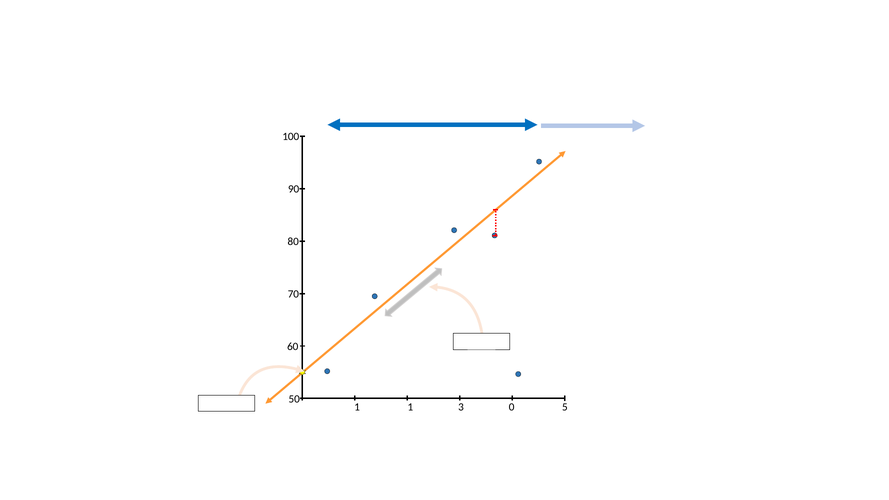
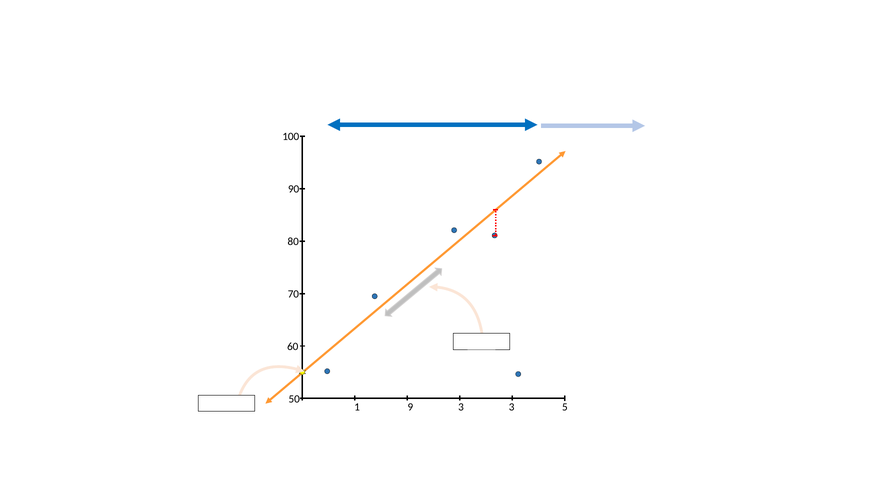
1 1: 1 -> 9
3 0: 0 -> 3
